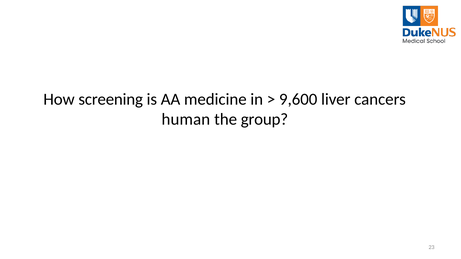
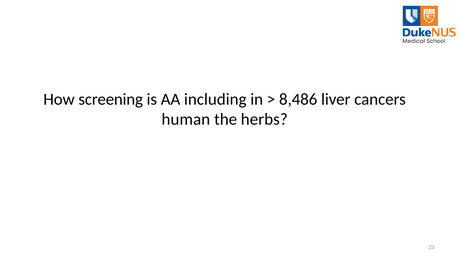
medicine: medicine -> including
9,600: 9,600 -> 8,486
group: group -> herbs
